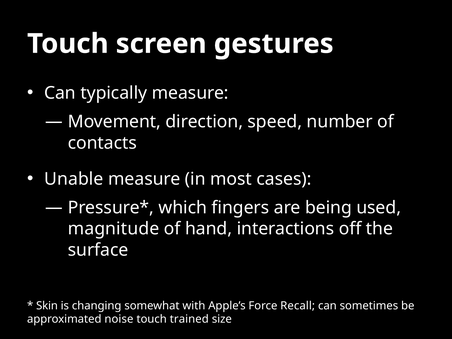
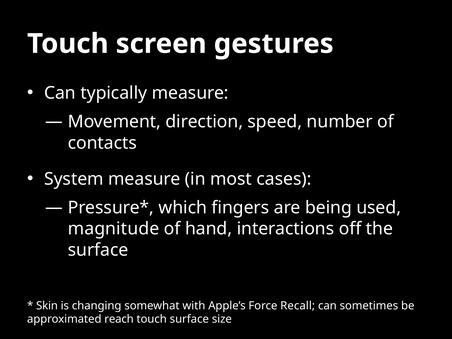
Unable: Unable -> System
noise: noise -> reach
touch trained: trained -> surface
